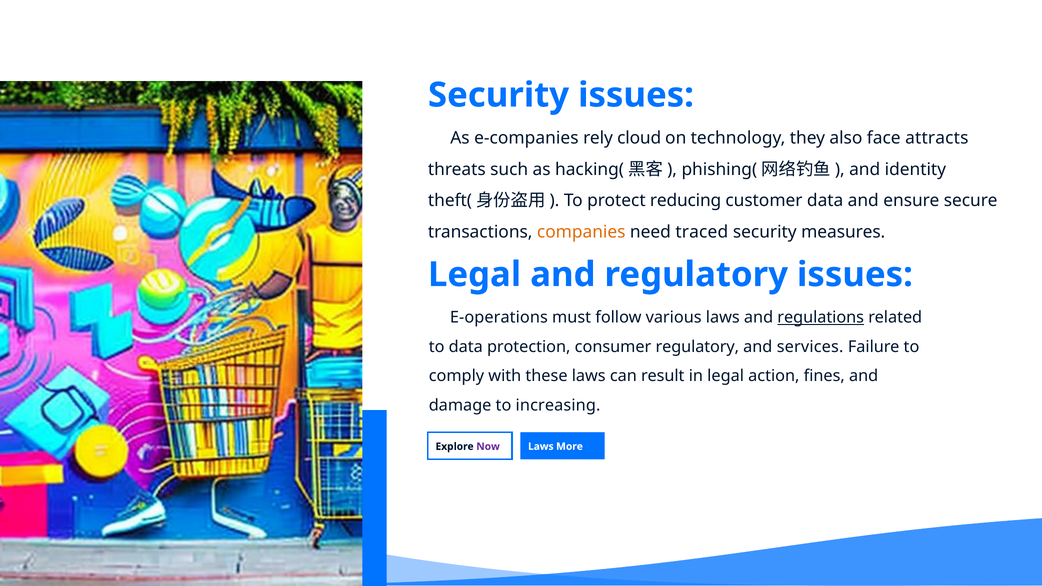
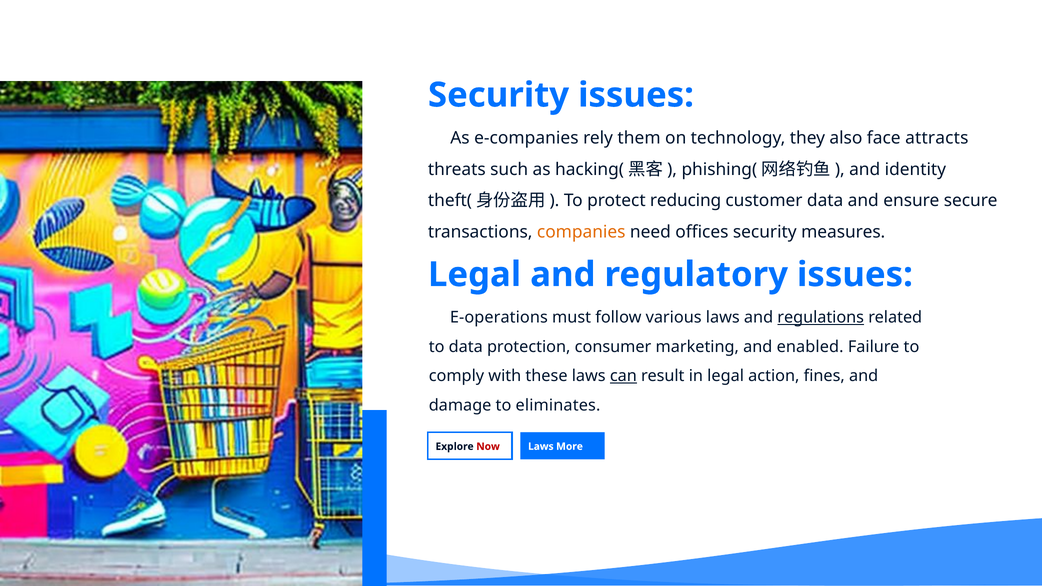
cloud: cloud -> them
traced: traced -> offices
consumer regulatory: regulatory -> marketing
services: services -> enabled
can underline: none -> present
increasing: increasing -> eliminates
Now colour: purple -> red
